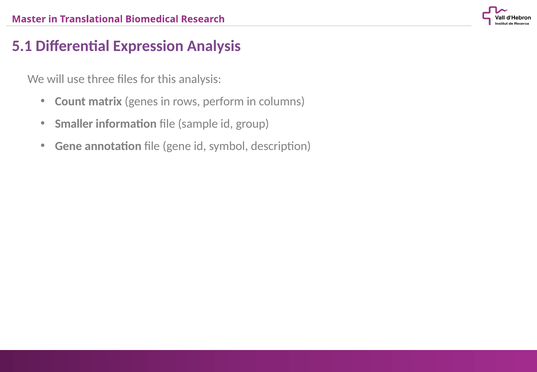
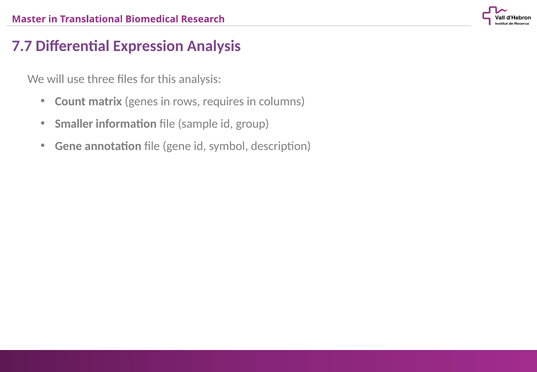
5.1: 5.1 -> 7.7
perform: perform -> requires
